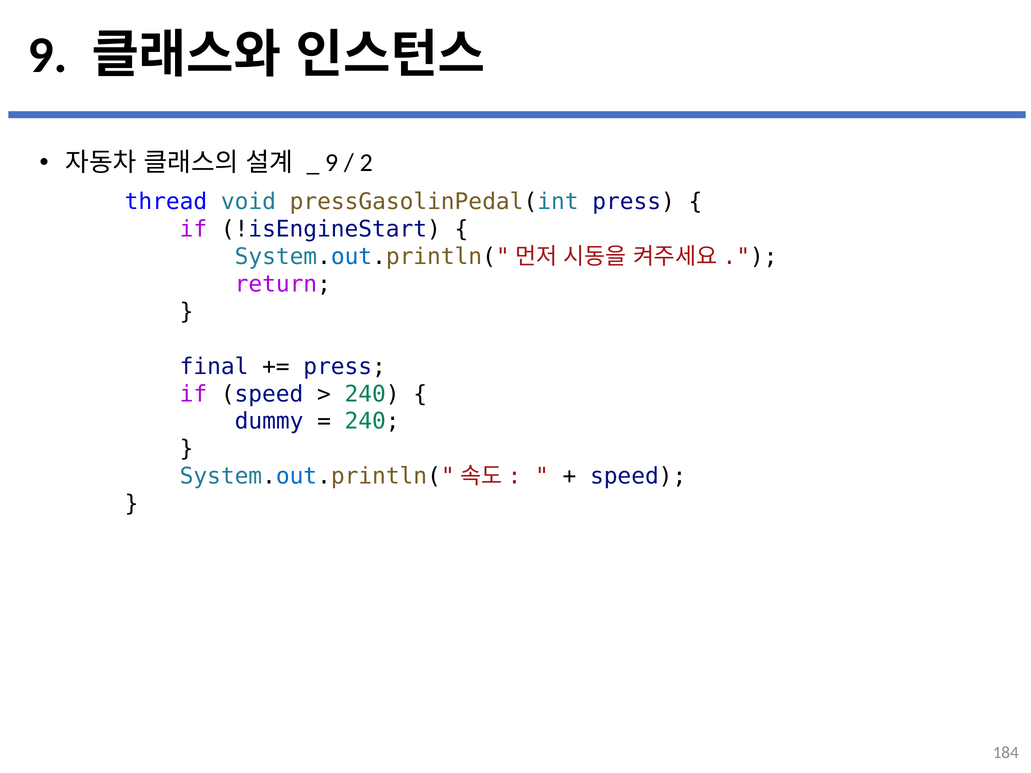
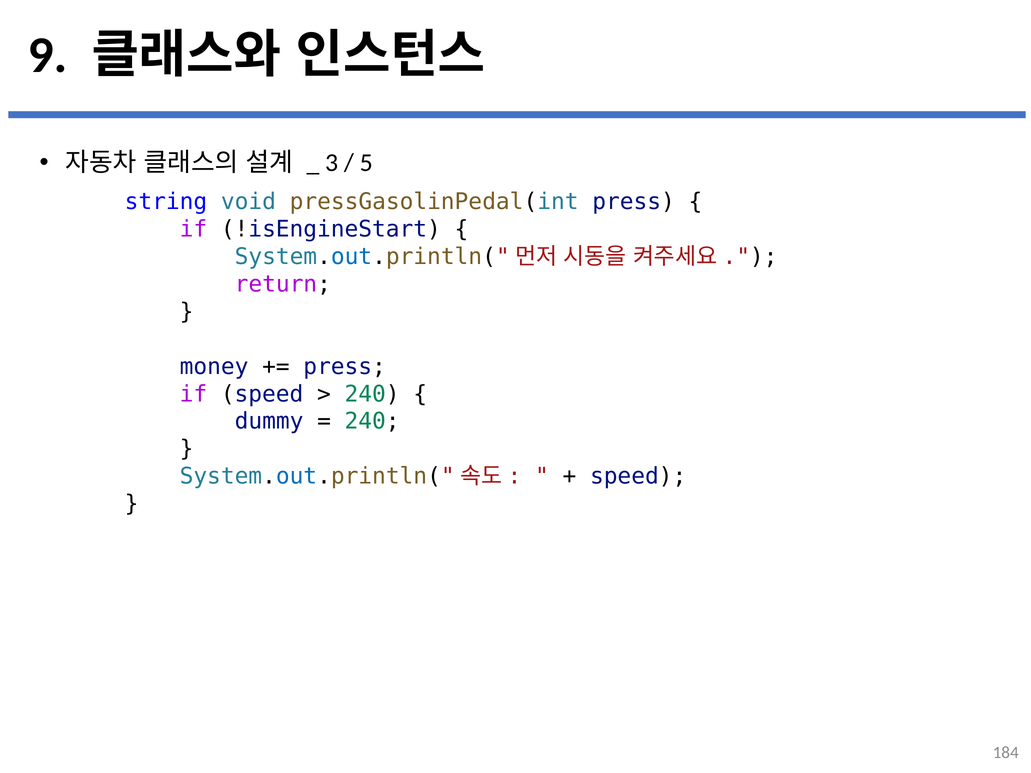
9 at (332, 163): 9 -> 3
2: 2 -> 5
thread: thread -> string
final: final -> money
